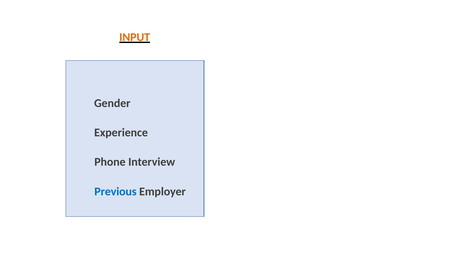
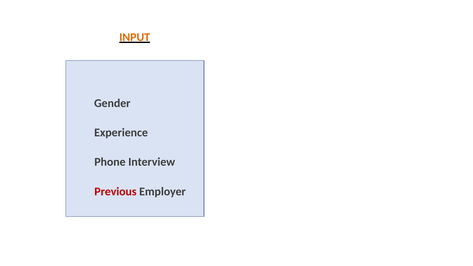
Previous colour: blue -> red
